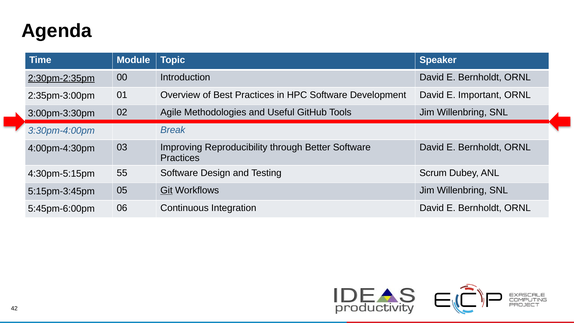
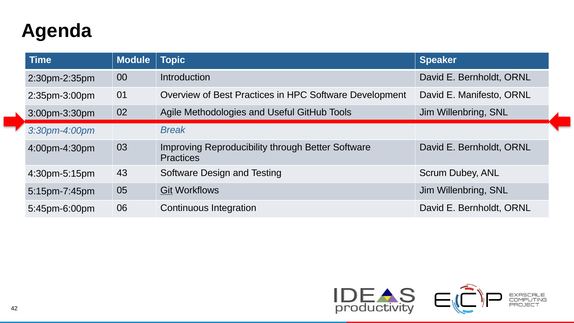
2:30pm-2:35pm underline: present -> none
Important: Important -> Manifesto
55: 55 -> 43
5:15pm-3:45pm: 5:15pm-3:45pm -> 5:15pm-7:45pm
